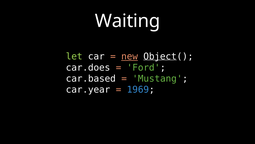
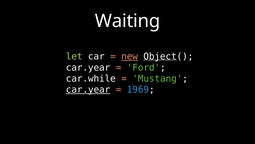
car.does at (88, 67): car.does -> car.year
car.based: car.based -> car.while
car.year at (88, 89) underline: none -> present
